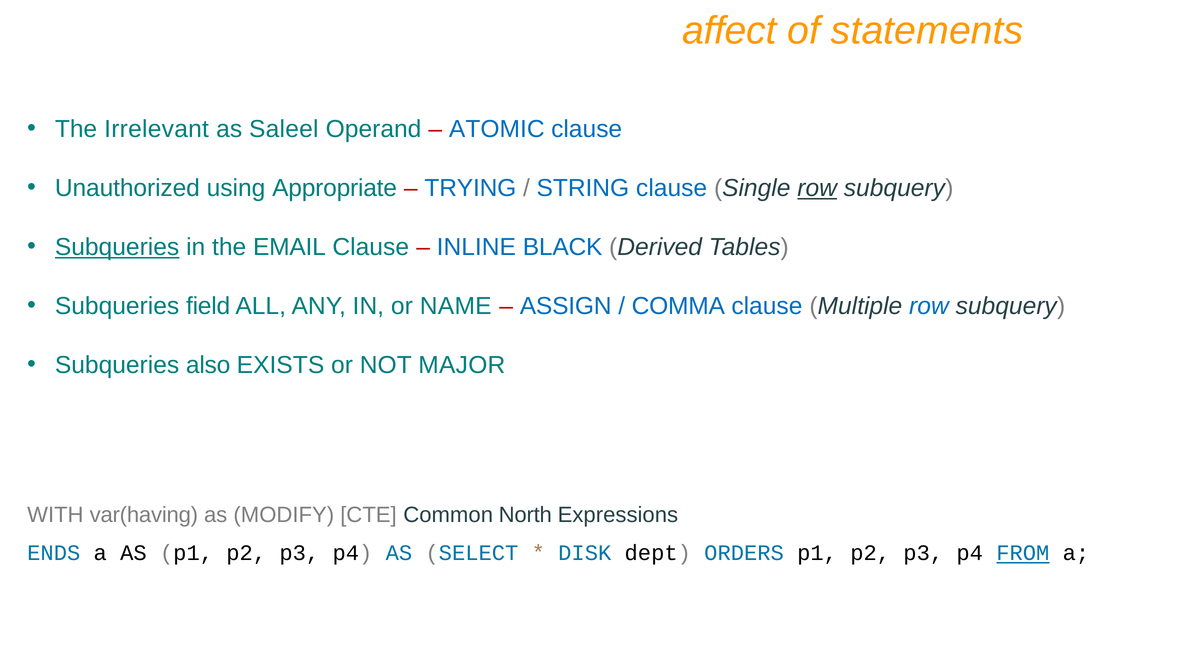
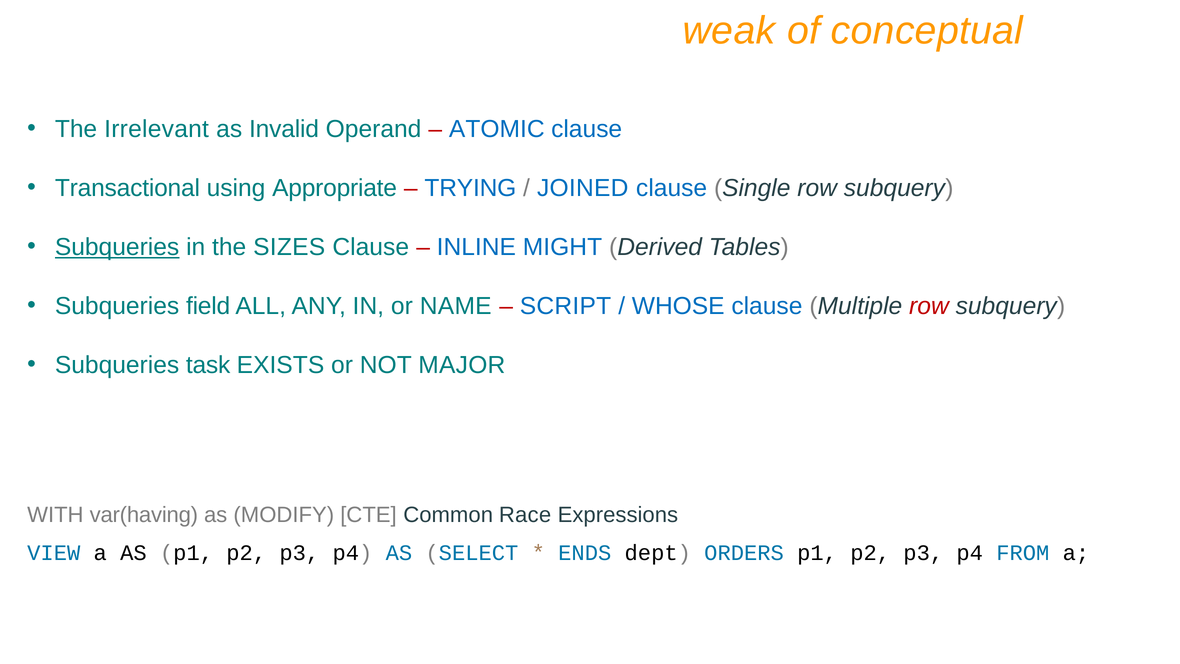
affect: affect -> weak
of statements: statements -> conceptual
Saleel: Saleel -> Invalid
Unauthorized: Unauthorized -> Transactional
STRING: STRING -> JOINED
row at (817, 188) underline: present -> none
EMAIL: EMAIL -> SIZES
BLACK: BLACK -> MIGHT
ASSIGN: ASSIGN -> SCRIPT
COMMA: COMMA -> WHOSE
row at (929, 306) colour: blue -> red
also: also -> task
North: North -> Race
ENDS: ENDS -> VIEW
DISK: DISK -> ENDS
FROM underline: present -> none
